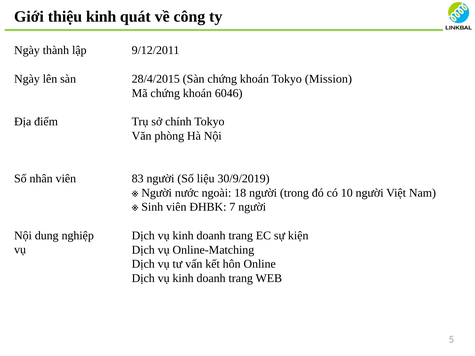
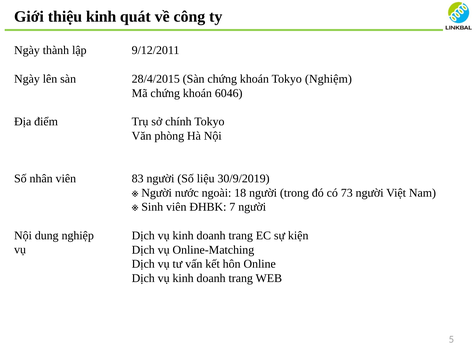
Mission: Mission -> Nghiệm
10: 10 -> 73
